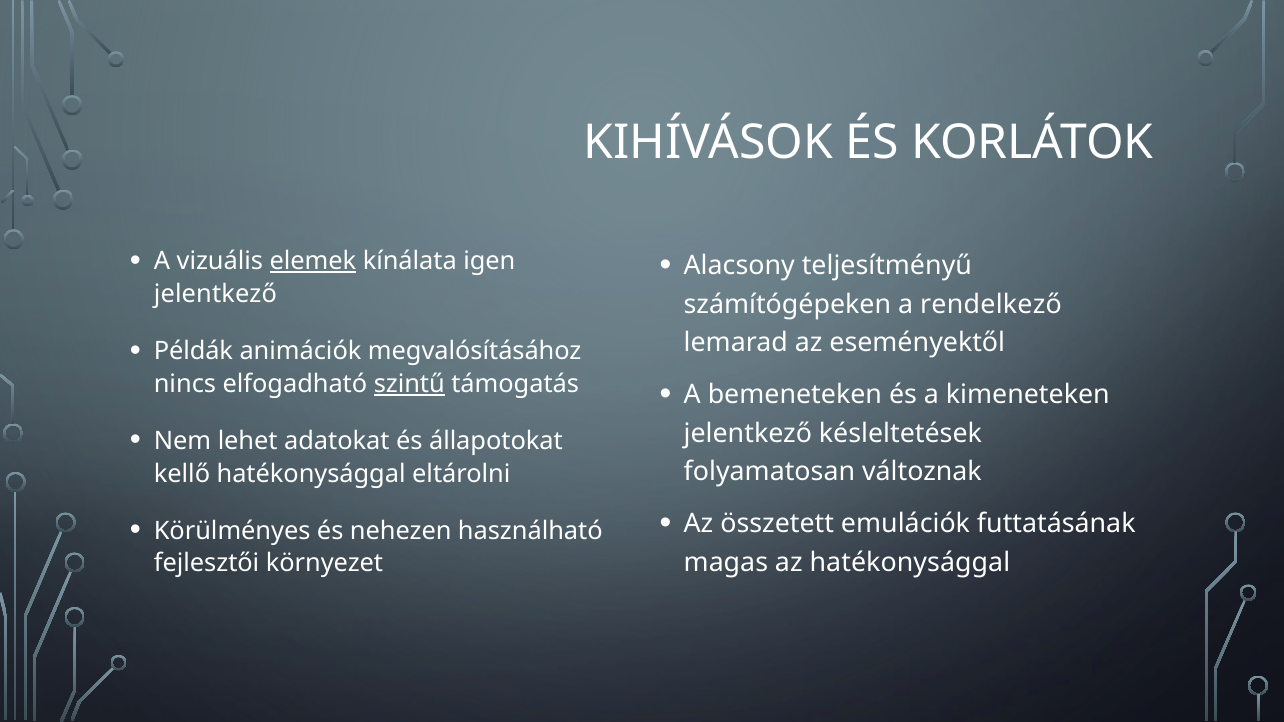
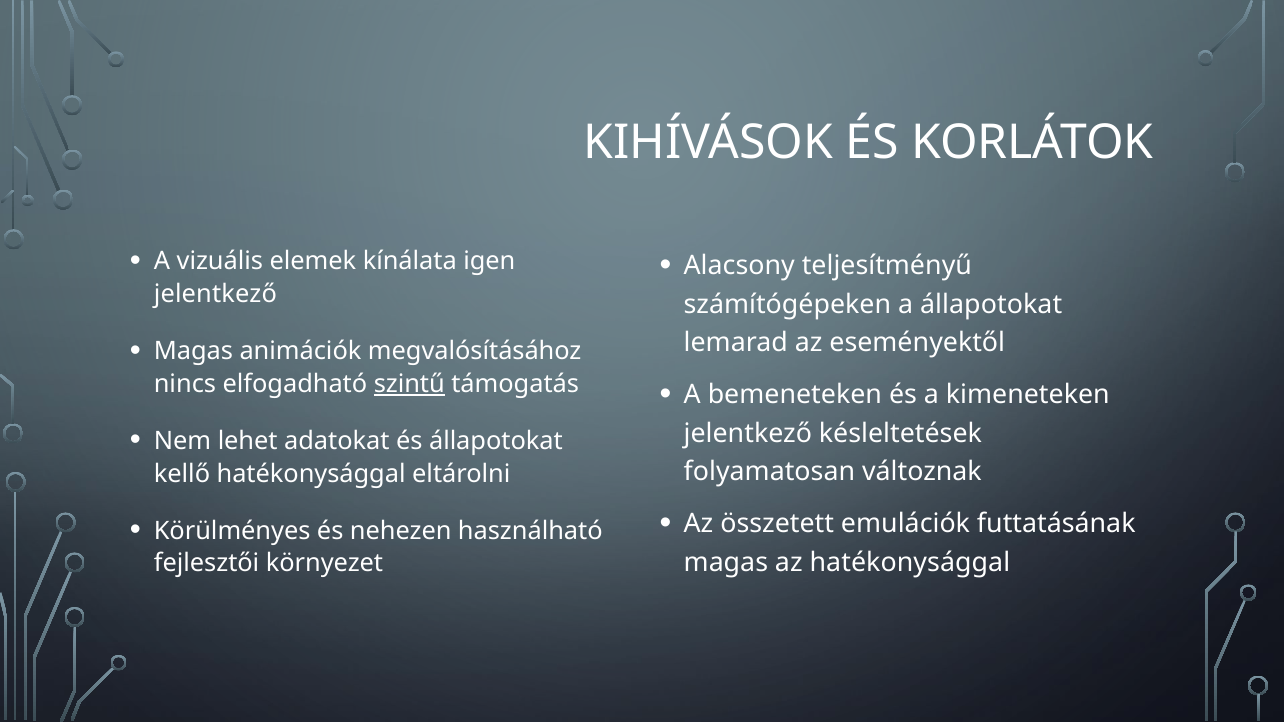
elemek underline: present -> none
a rendelkező: rendelkező -> állapotokat
Példák at (193, 351): Példák -> Magas
